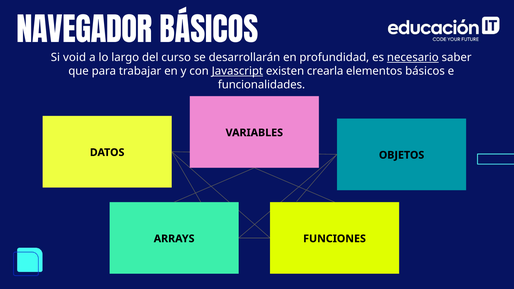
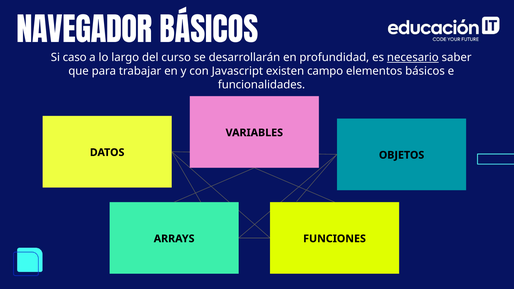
void: void -> caso
Javascript underline: present -> none
crearla: crearla -> campo
